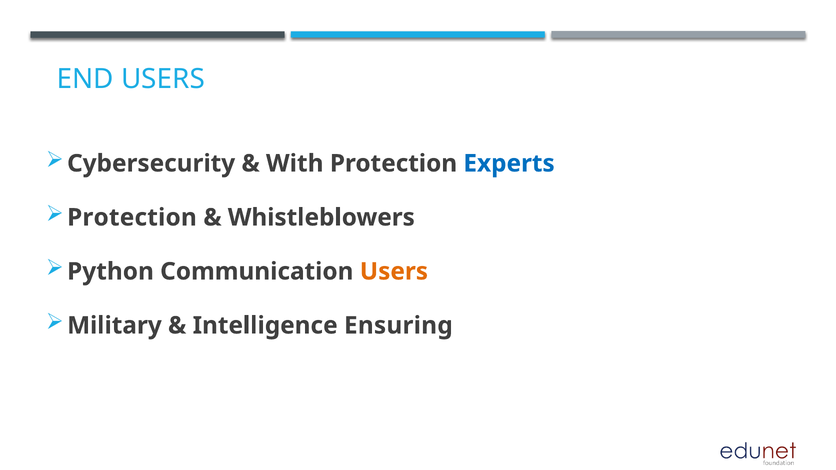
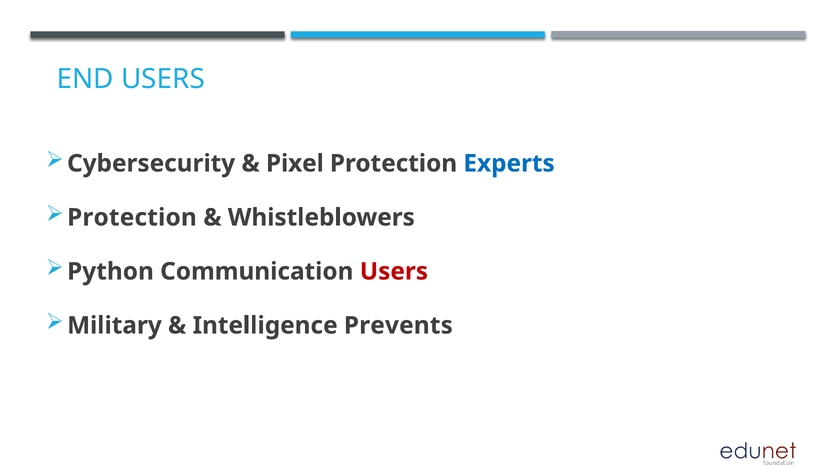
With: With -> Pixel
Users at (394, 272) colour: orange -> red
Ensuring: Ensuring -> Prevents
